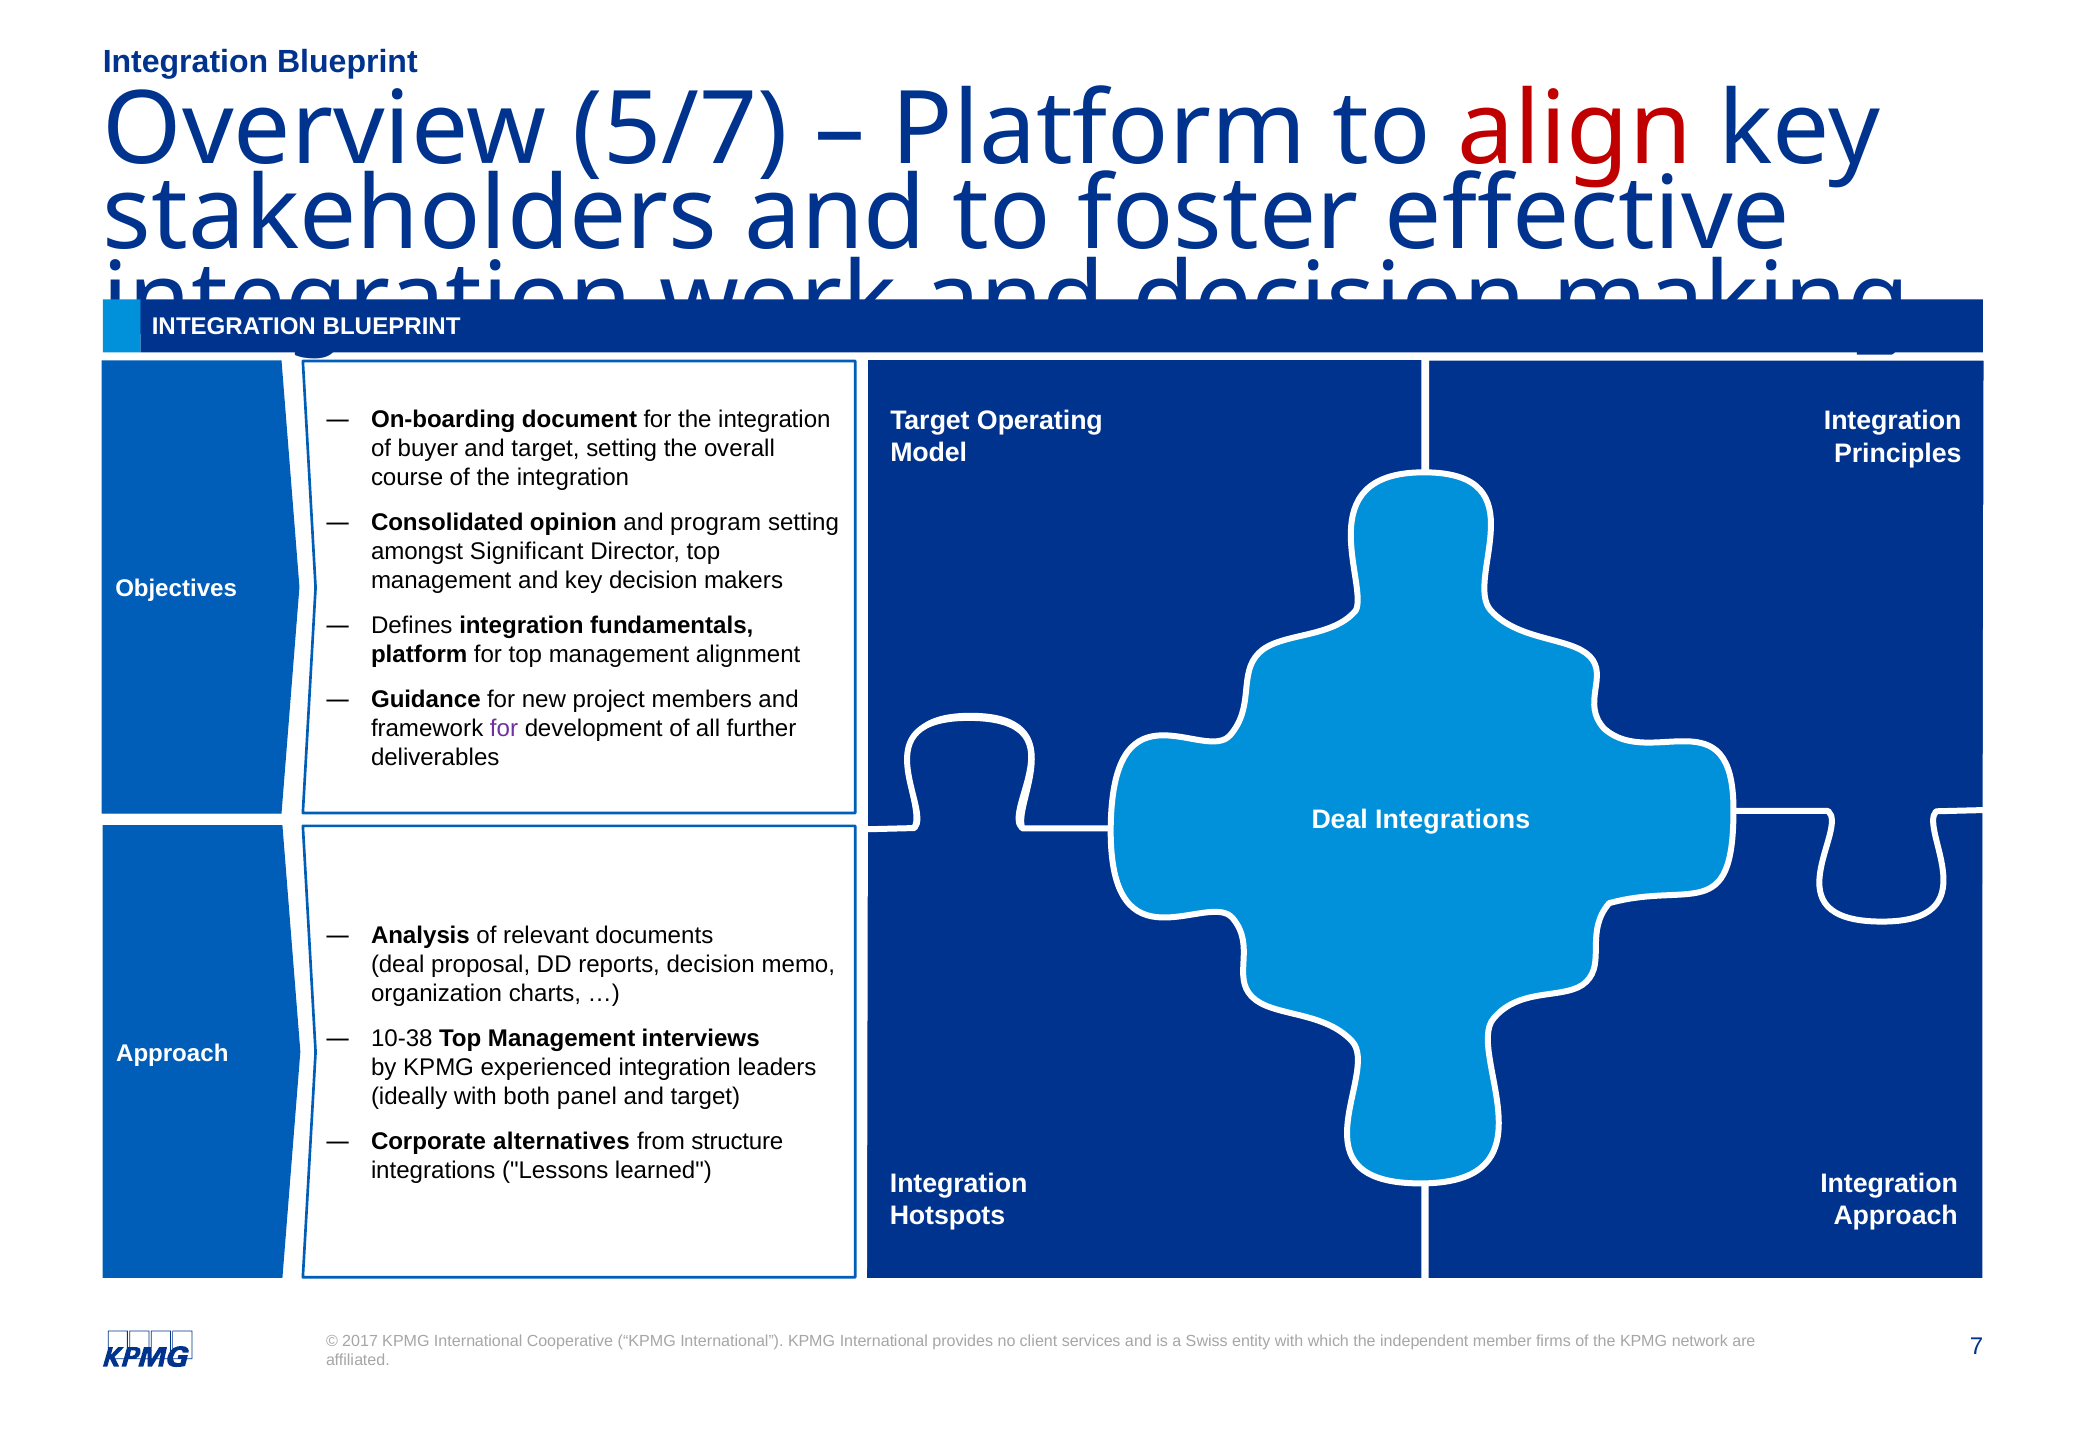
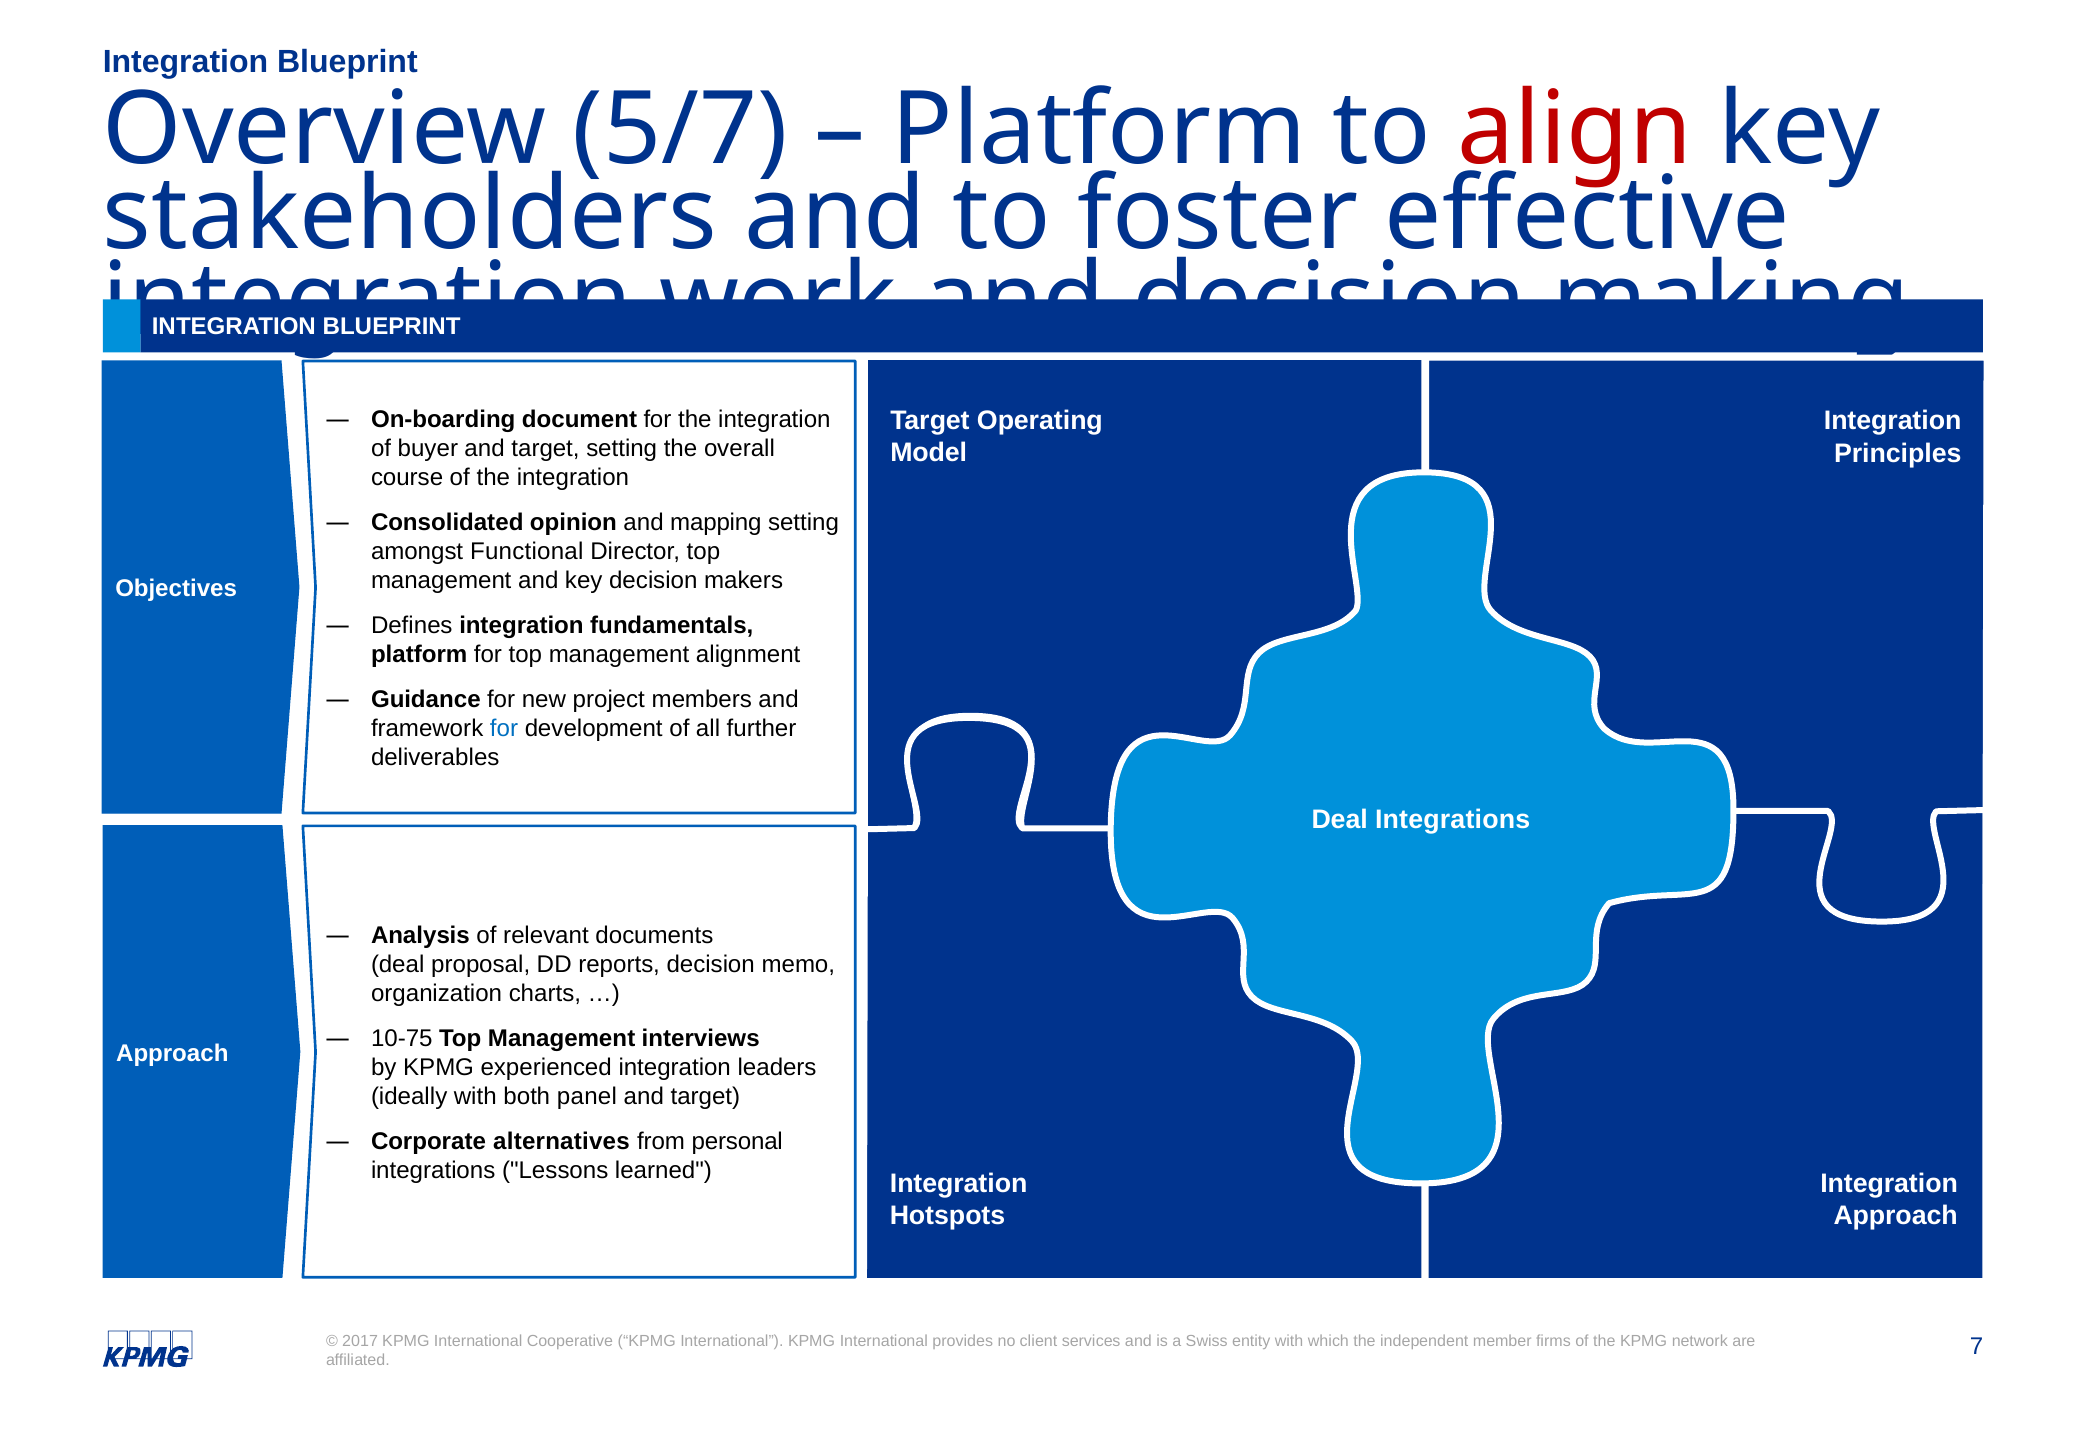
program: program -> mapping
Significant: Significant -> Functional
for at (504, 729) colour: purple -> blue
10-38: 10-38 -> 10-75
structure: structure -> personal
